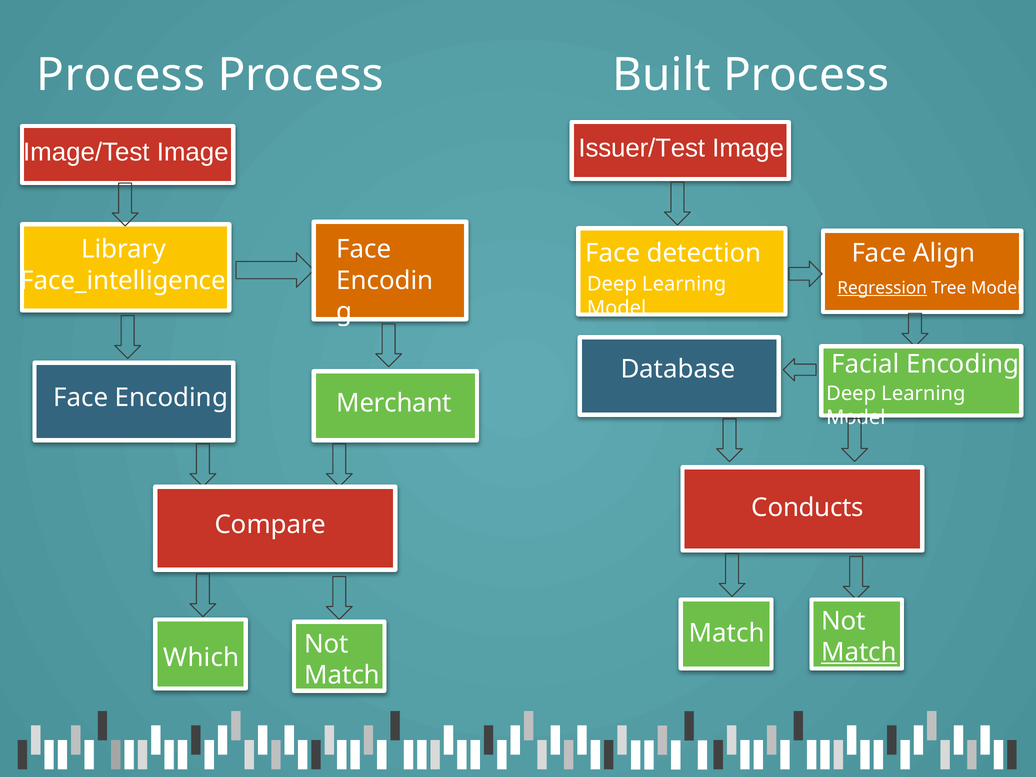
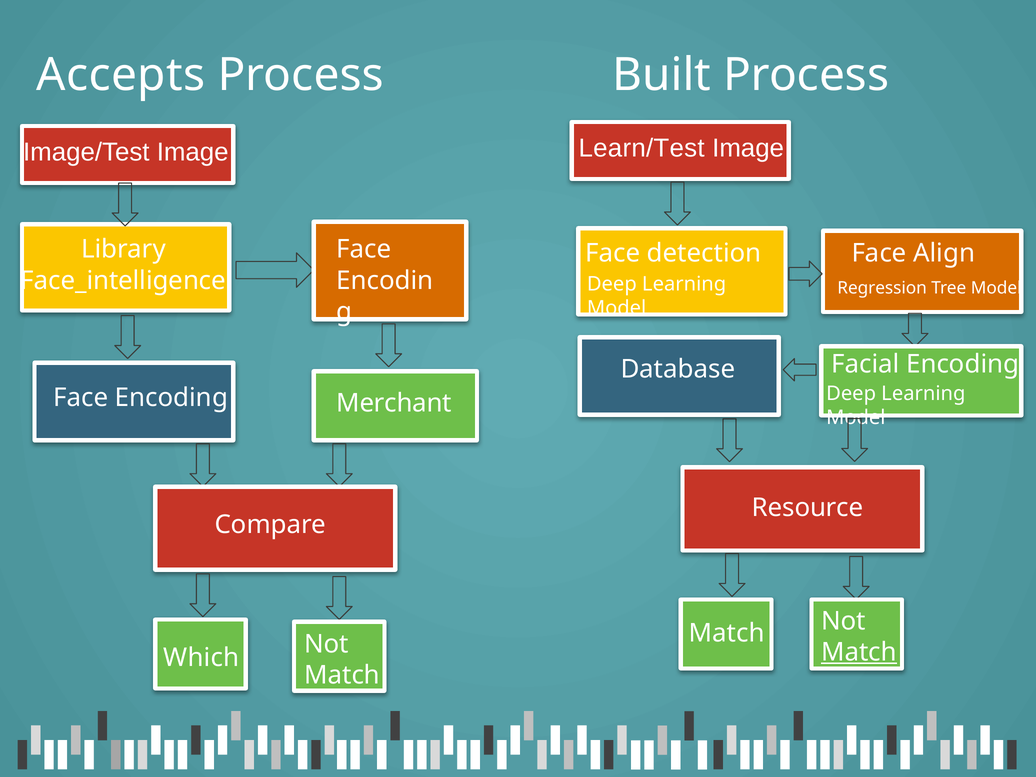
Process at (121, 75): Process -> Accepts
Issuer/Test: Issuer/Test -> Learn/Test
Regression underline: present -> none
Conducts: Conducts -> Resource
